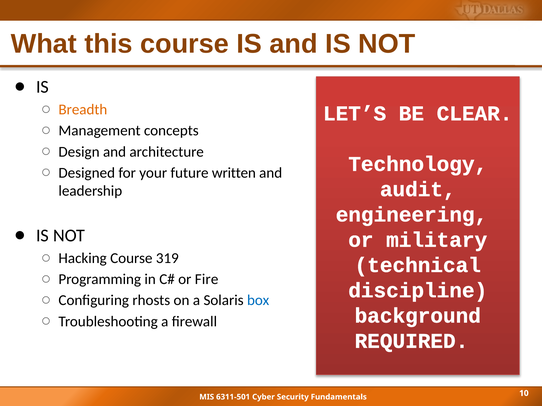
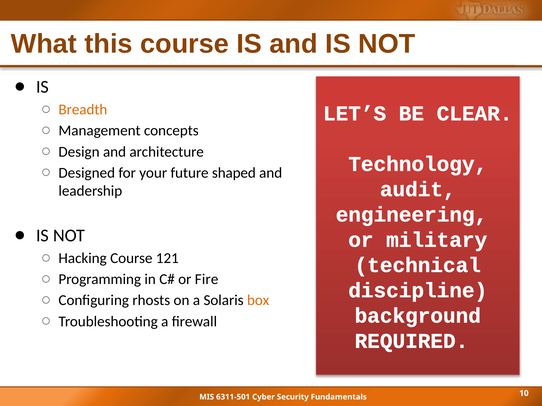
written: written -> shaped
319: 319 -> 121
box colour: blue -> orange
